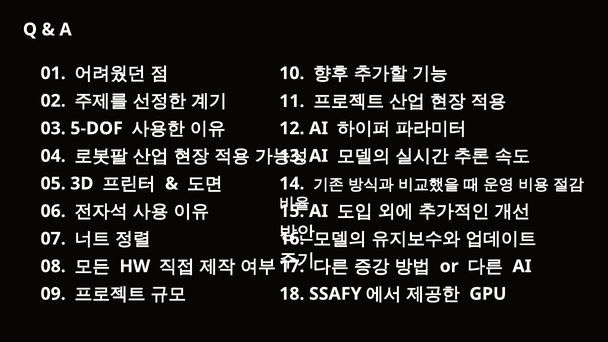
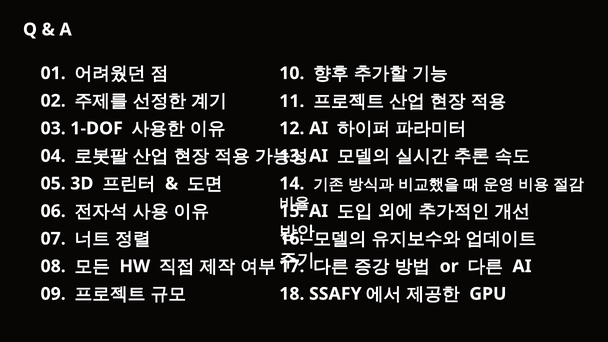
5-DOF: 5-DOF -> 1-DOF
